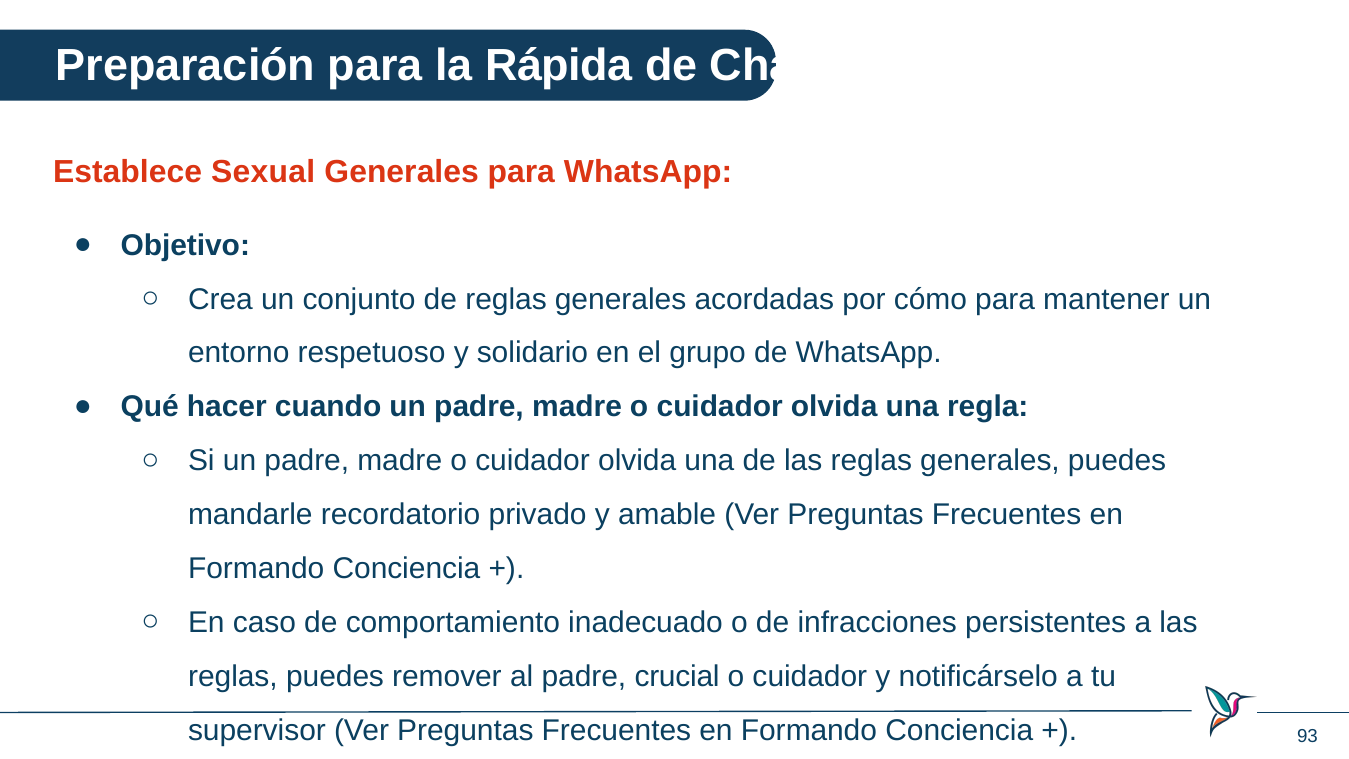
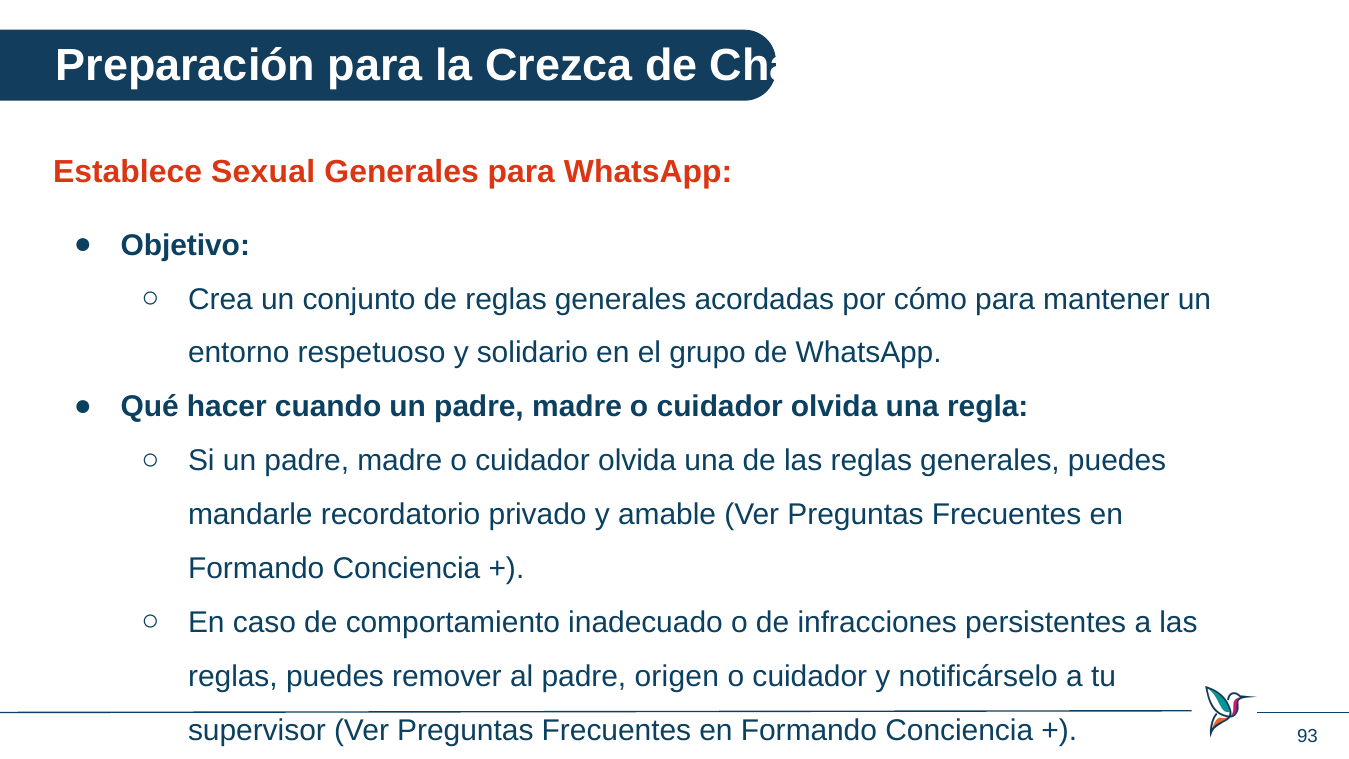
Rápida: Rápida -> Crezca
crucial: crucial -> origen
